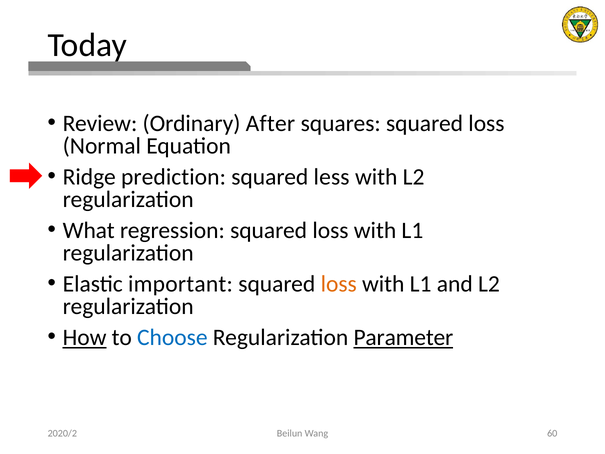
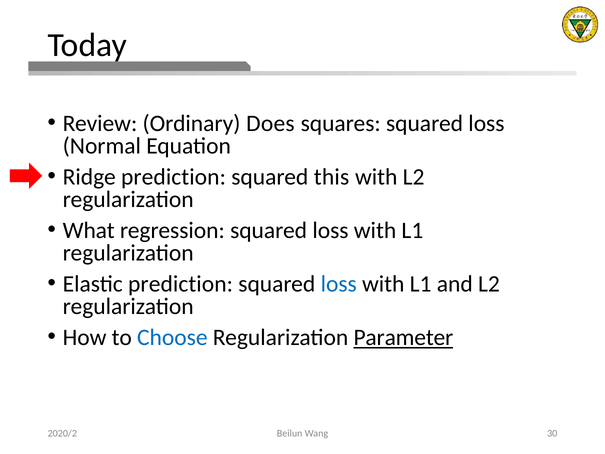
After: After -> Does
less: less -> this
Elastic important: important -> prediction
loss at (339, 284) colour: orange -> blue
How underline: present -> none
60: 60 -> 30
